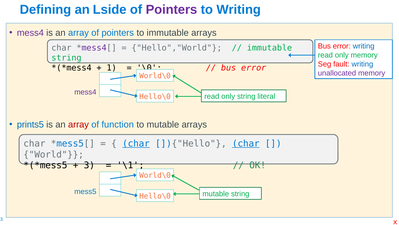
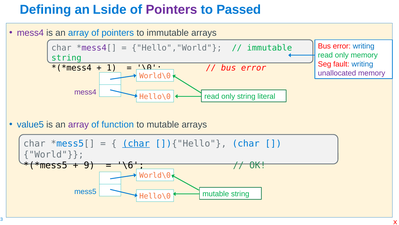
to Writing: Writing -> Passed
prints5: prints5 -> value5
array at (78, 124) colour: red -> purple
char at (246, 143) underline: present -> none
3: 3 -> 9
\1: \1 -> \6
